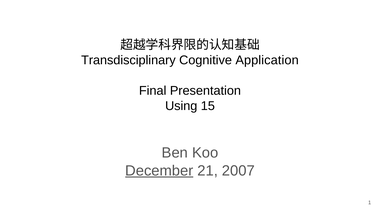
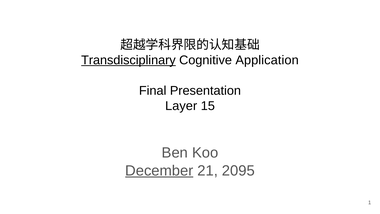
Transdisciplinary underline: none -> present
Using: Using -> Layer
2007: 2007 -> 2095
